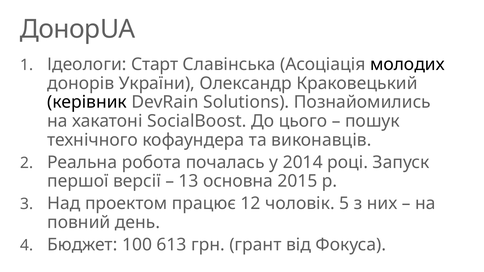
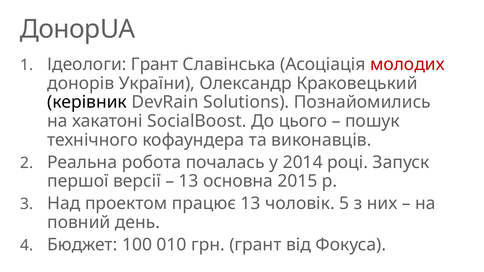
Ідеологи Старт: Старт -> Грант
молодих colour: black -> red
працює 12: 12 -> 13
613: 613 -> 010
